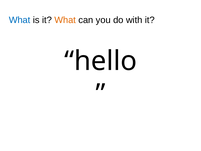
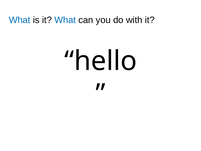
What at (65, 20) colour: orange -> blue
